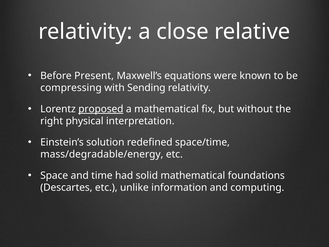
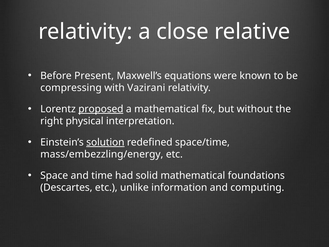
Sending: Sending -> Vazirani
solution underline: none -> present
mass/degradable/energy: mass/degradable/energy -> mass/embezzling/energy
